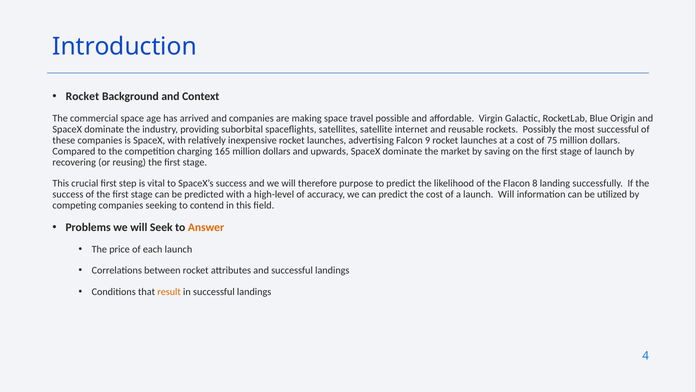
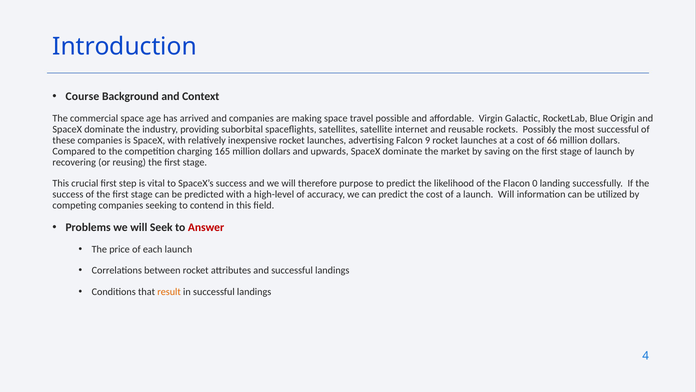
Rocket at (82, 96): Rocket -> Course
75: 75 -> 66
8: 8 -> 0
Answer colour: orange -> red
